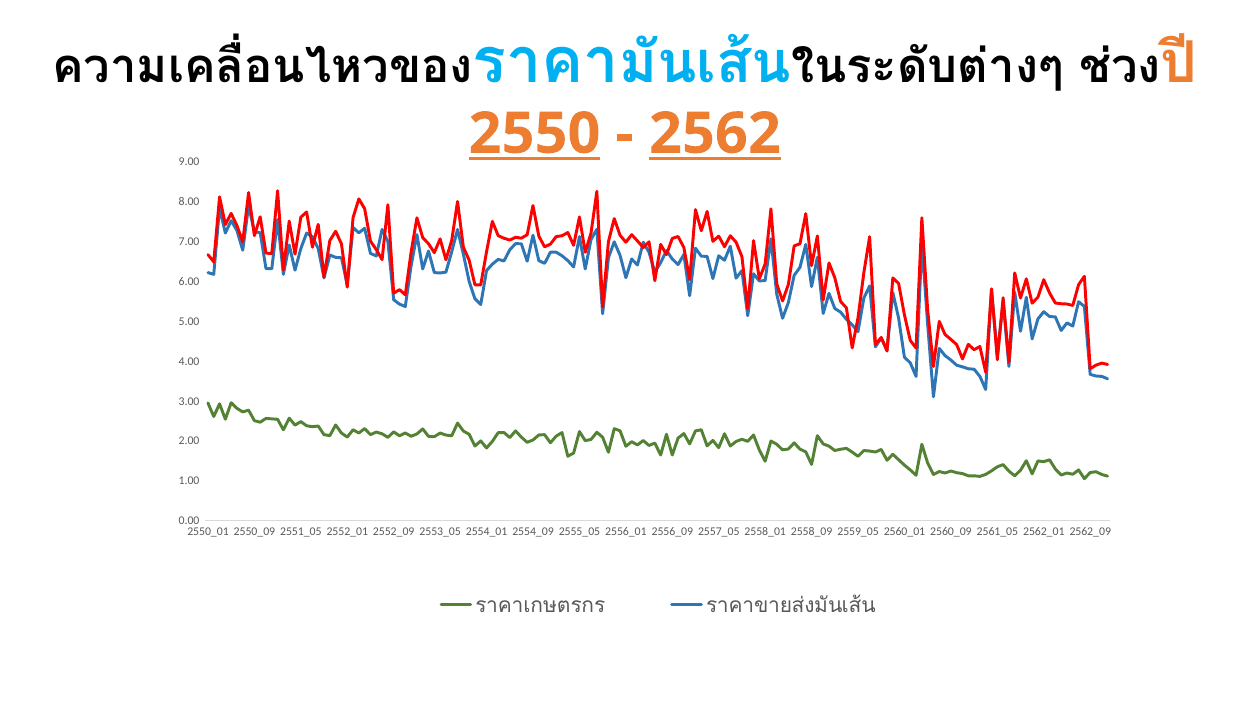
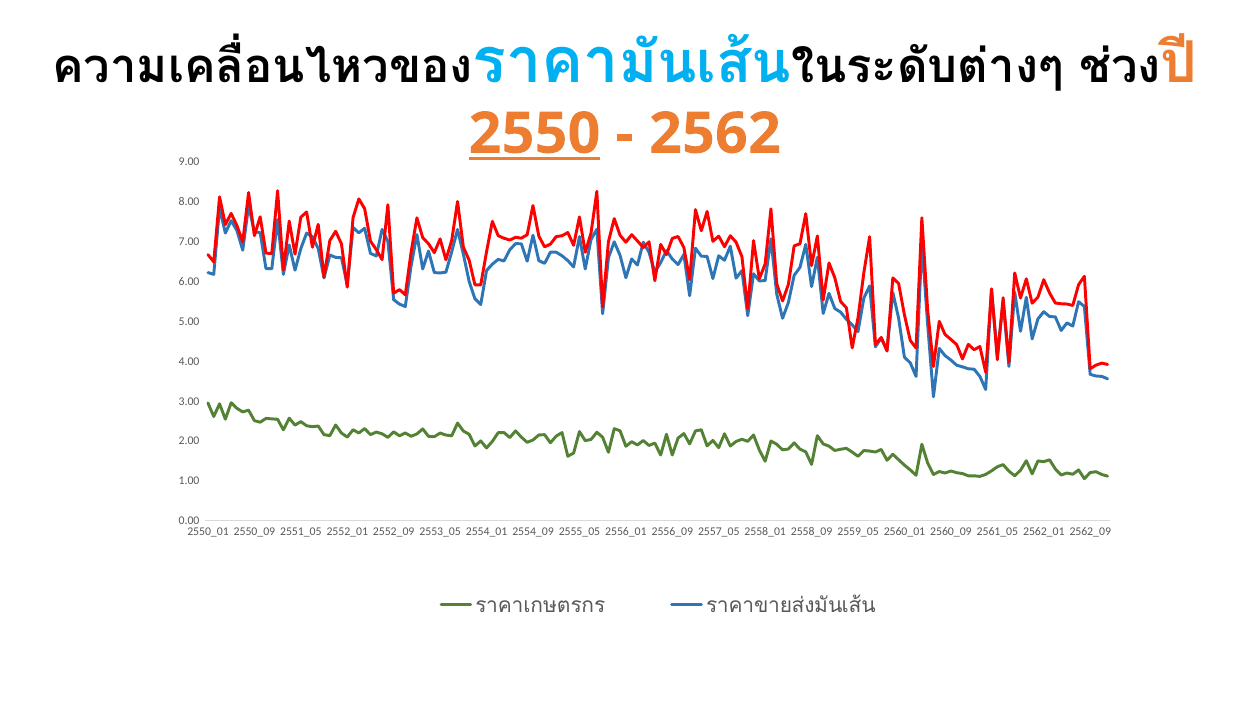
2562 underline: present -> none
